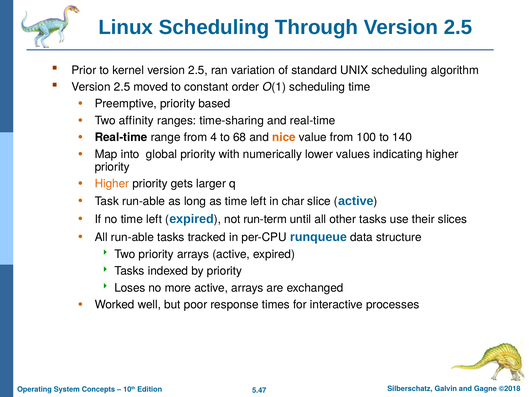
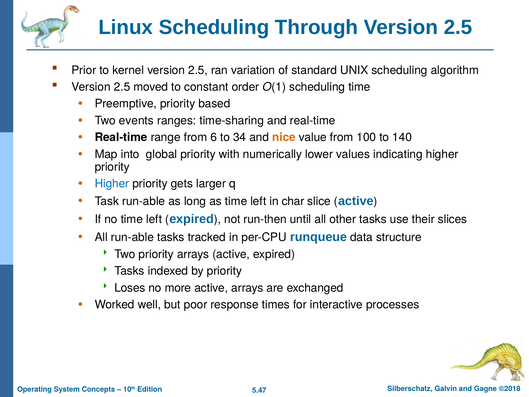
affinity: affinity -> events
4: 4 -> 6
68: 68 -> 34
Higher at (112, 184) colour: orange -> blue
run-term: run-term -> run-then
